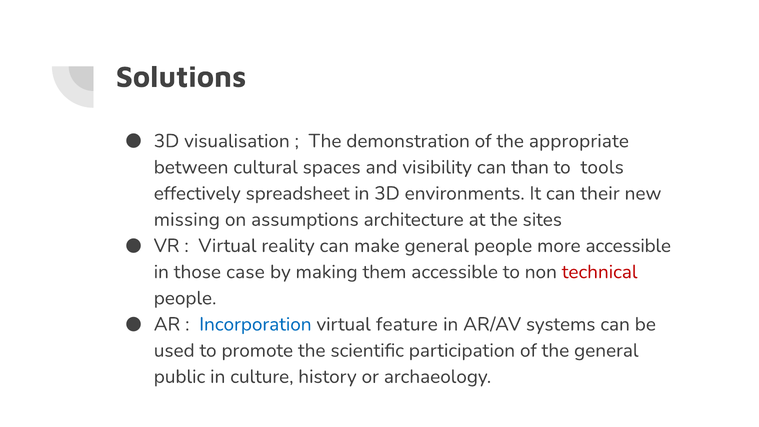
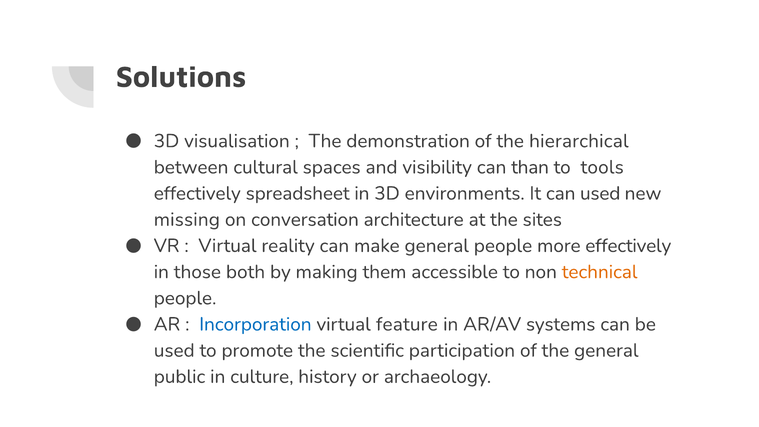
appropriate: appropriate -> hierarchical
can their: their -> used
assumptions: assumptions -> conversation
more accessible: accessible -> effectively
case: case -> both
technical colour: red -> orange
